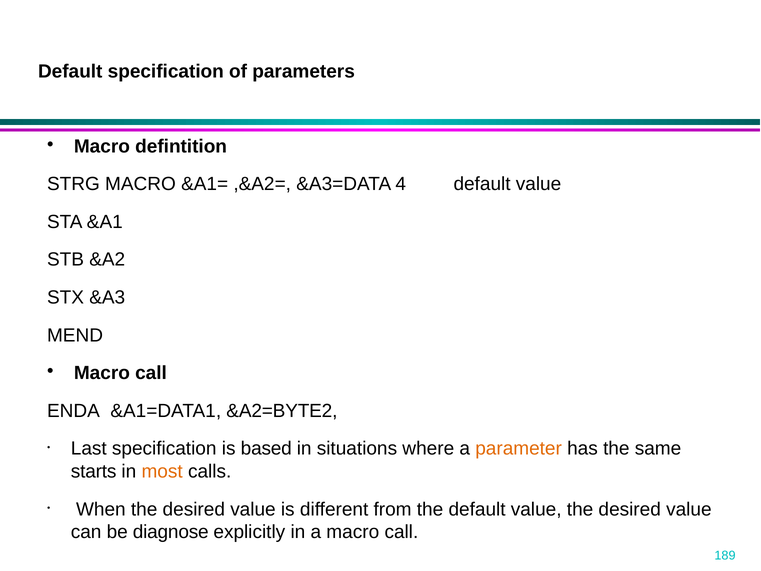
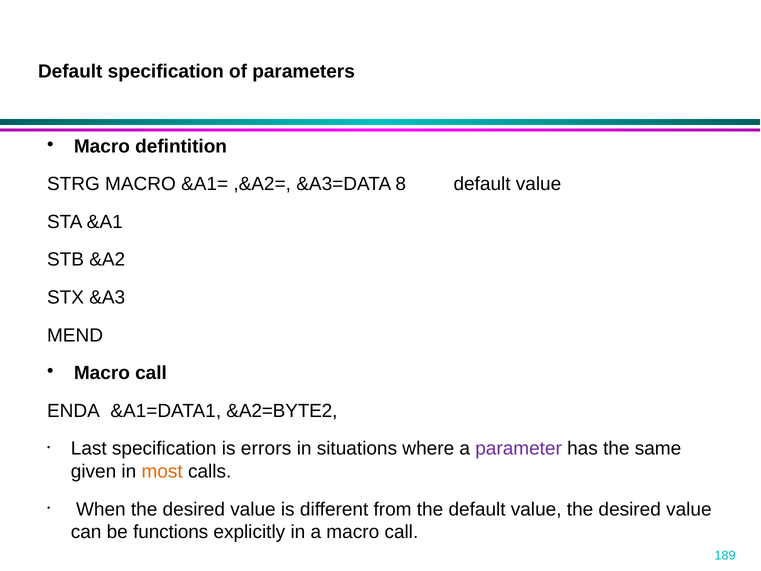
4: 4 -> 8
based: based -> errors
parameter colour: orange -> purple
starts: starts -> given
diagnose: diagnose -> functions
